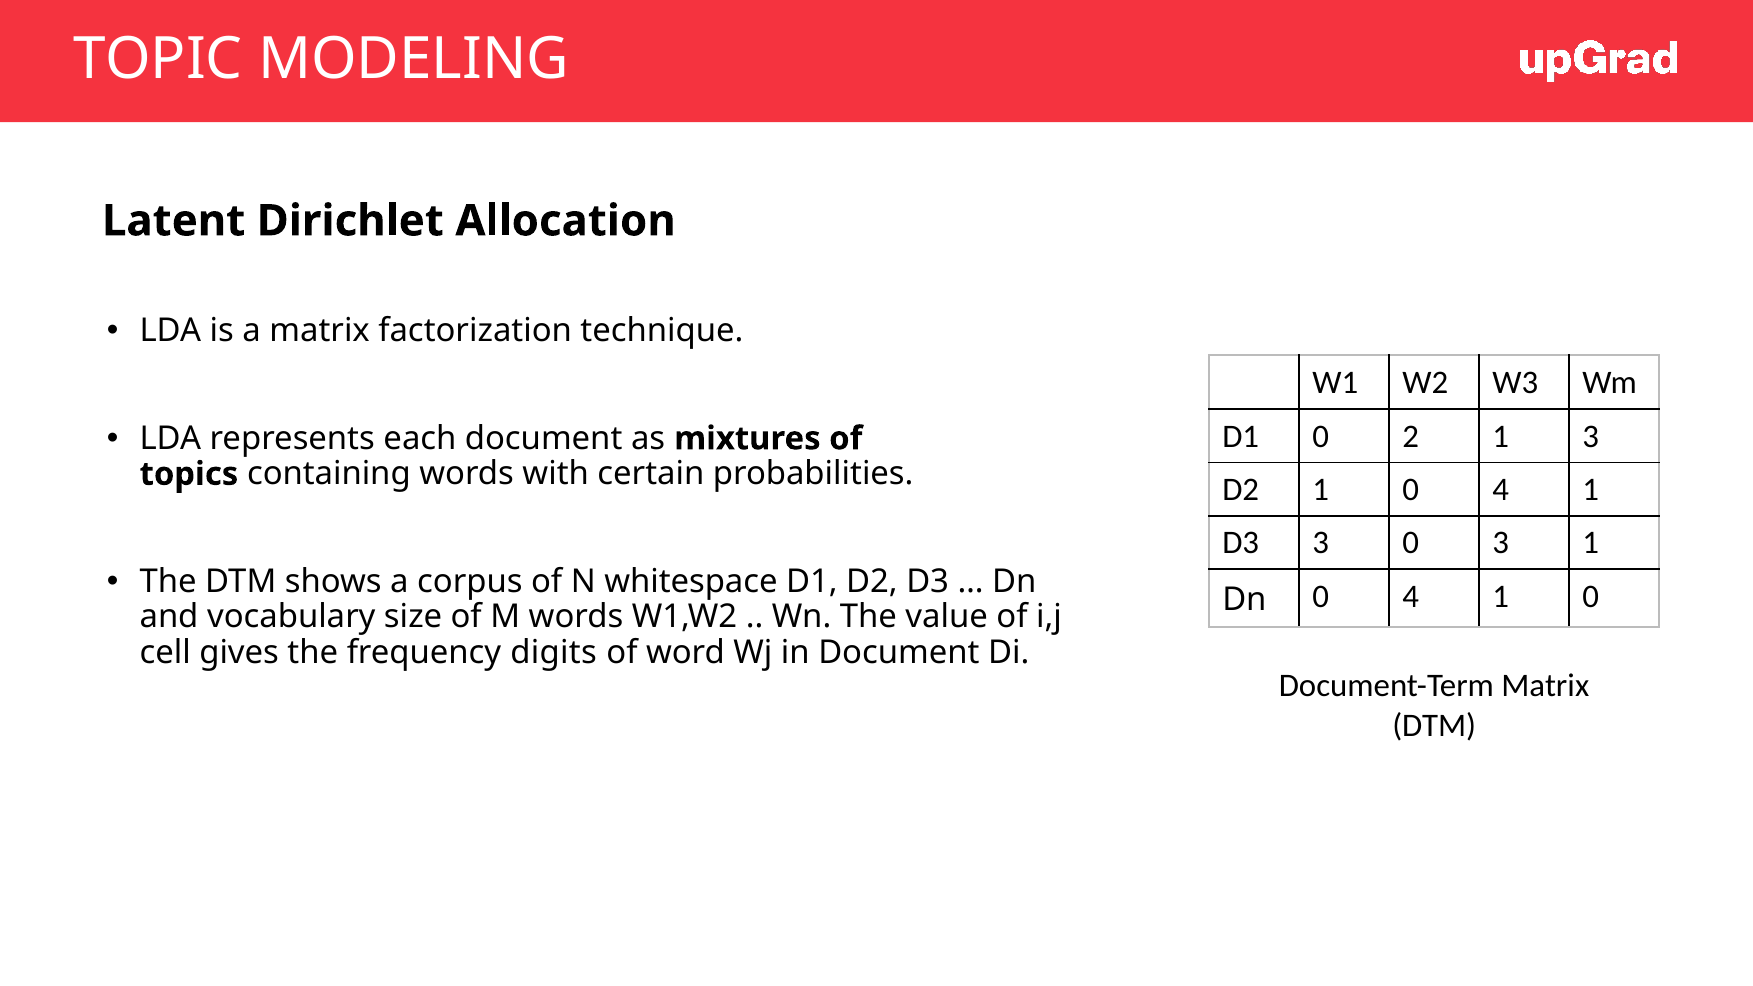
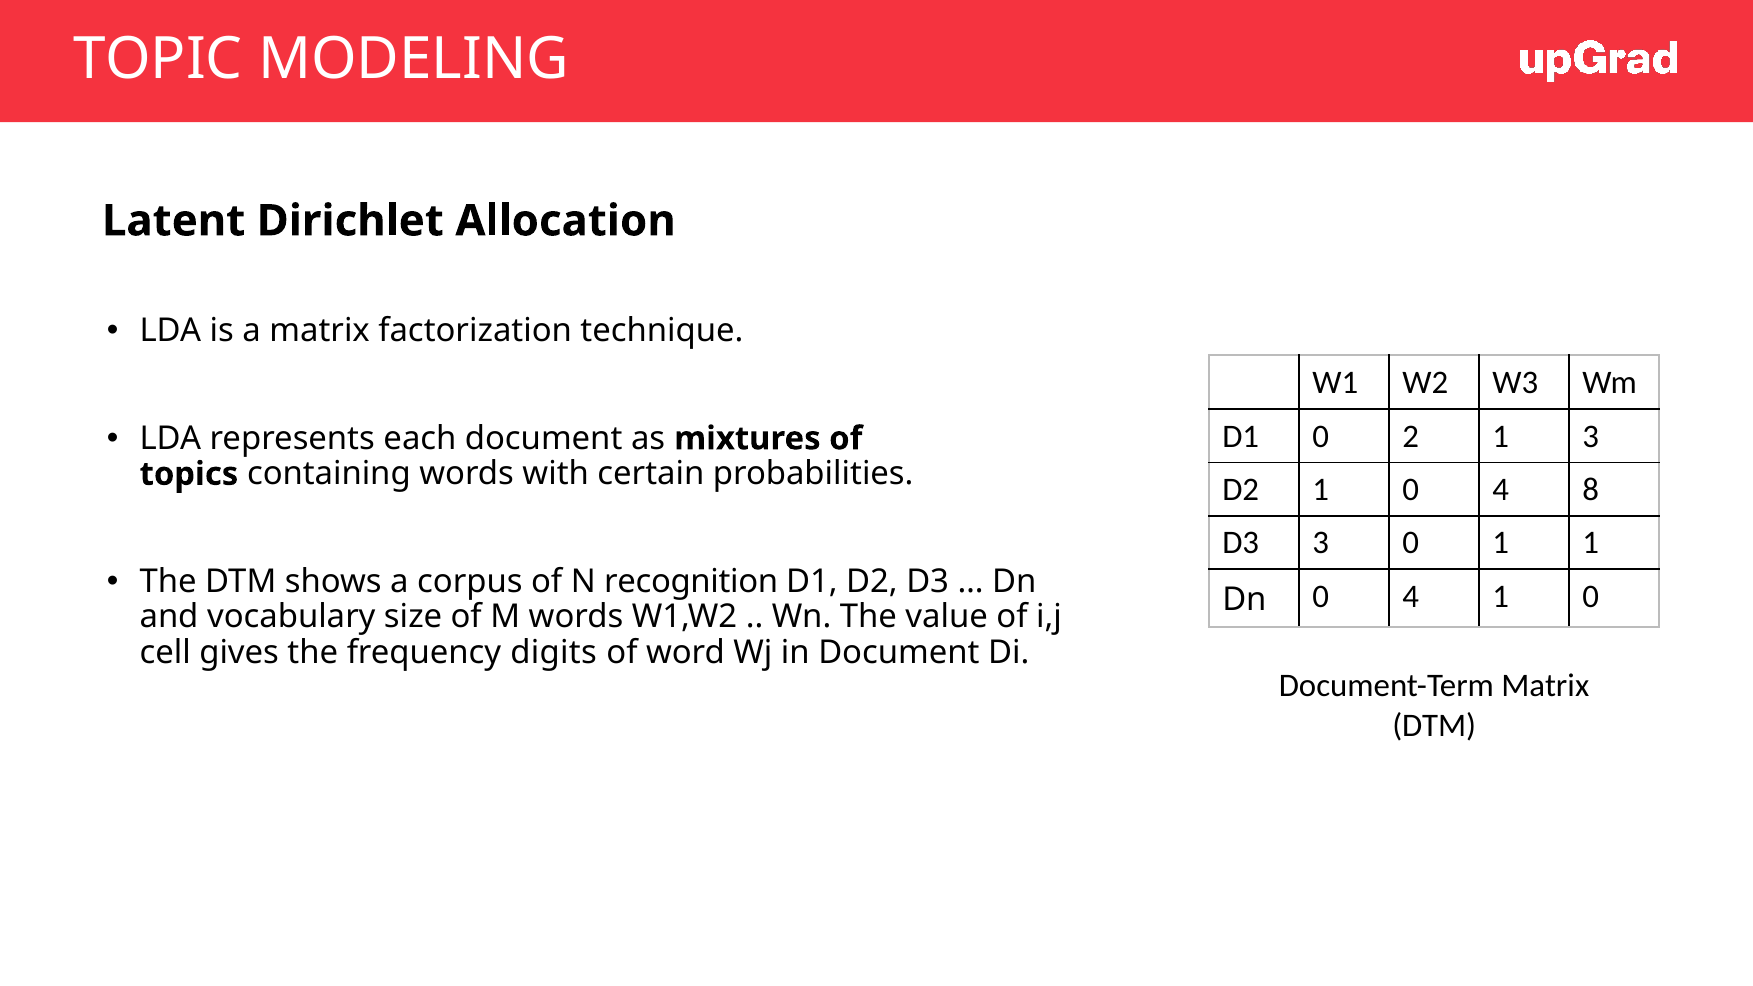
1 0 4 1: 1 -> 8
0 3: 3 -> 1
whitespace: whitespace -> recognition
